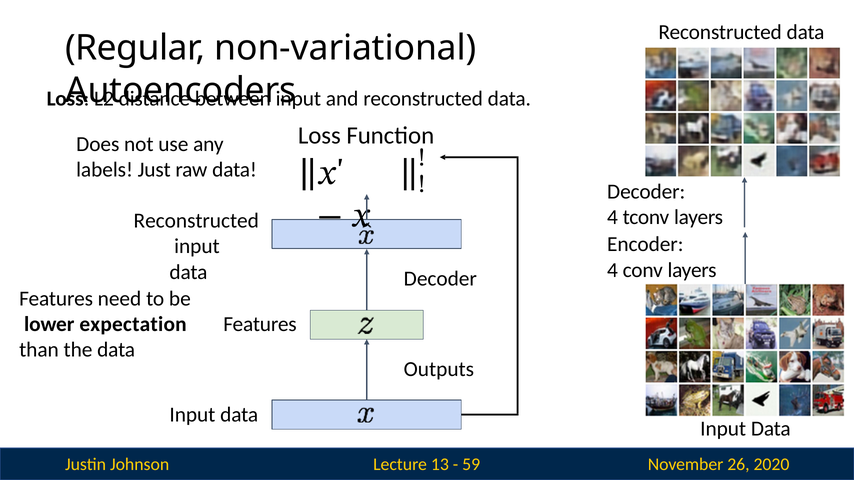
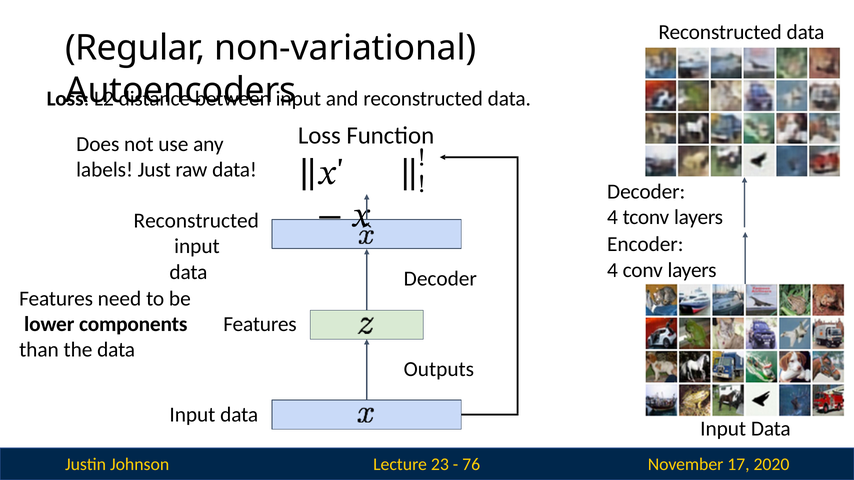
expectation: expectation -> components
13: 13 -> 23
59: 59 -> 76
26: 26 -> 17
